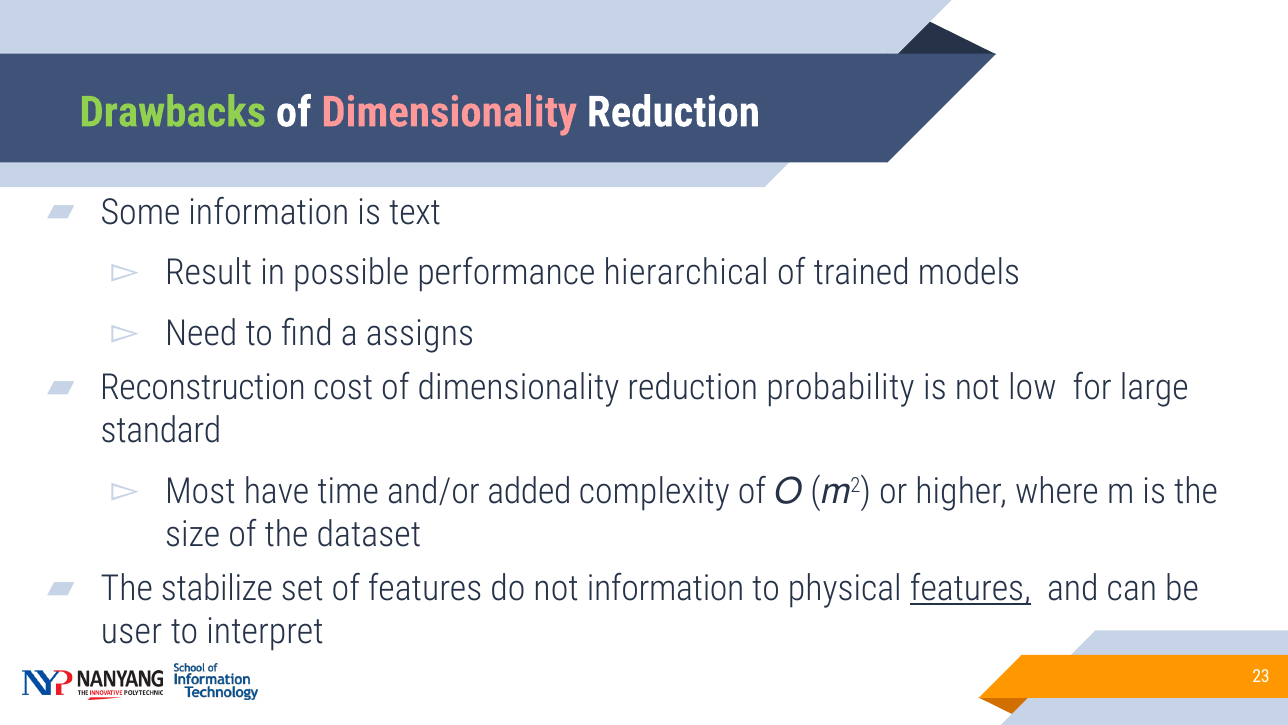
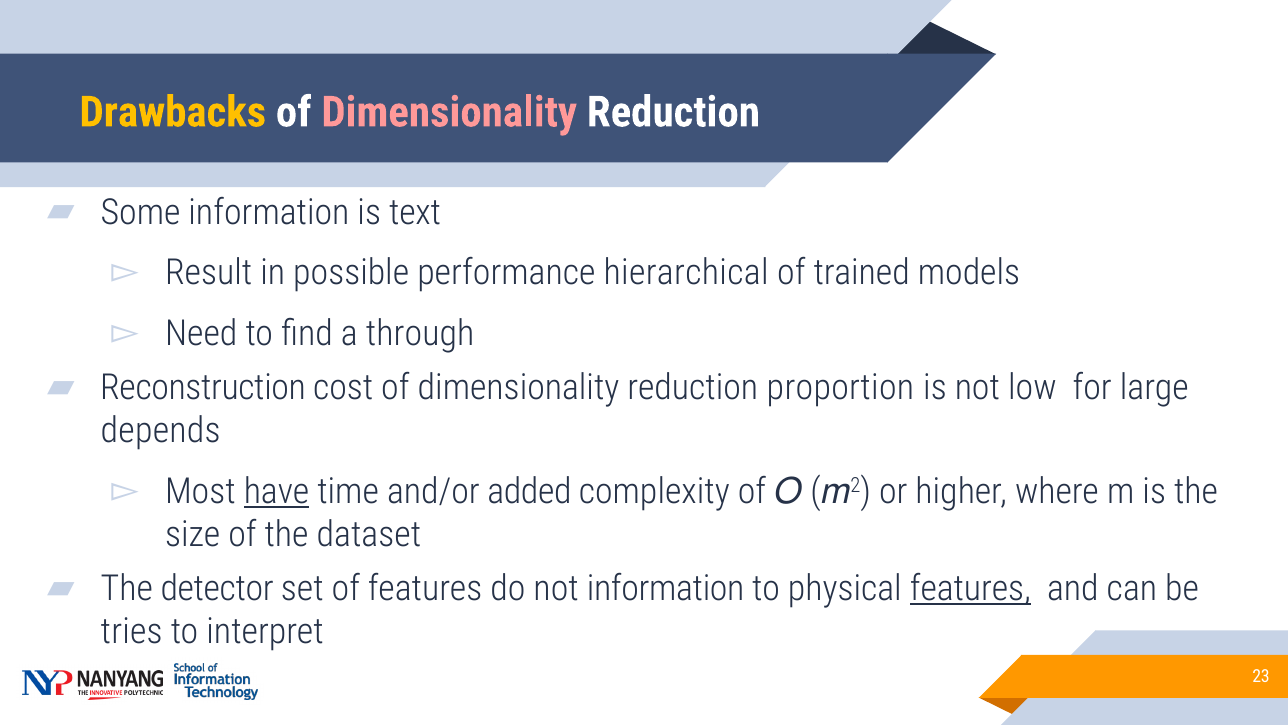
Drawbacks colour: light green -> yellow
assigns: assigns -> through
probability: probability -> proportion
standard: standard -> depends
have underline: none -> present
stabilize: stabilize -> detector
user: user -> tries
